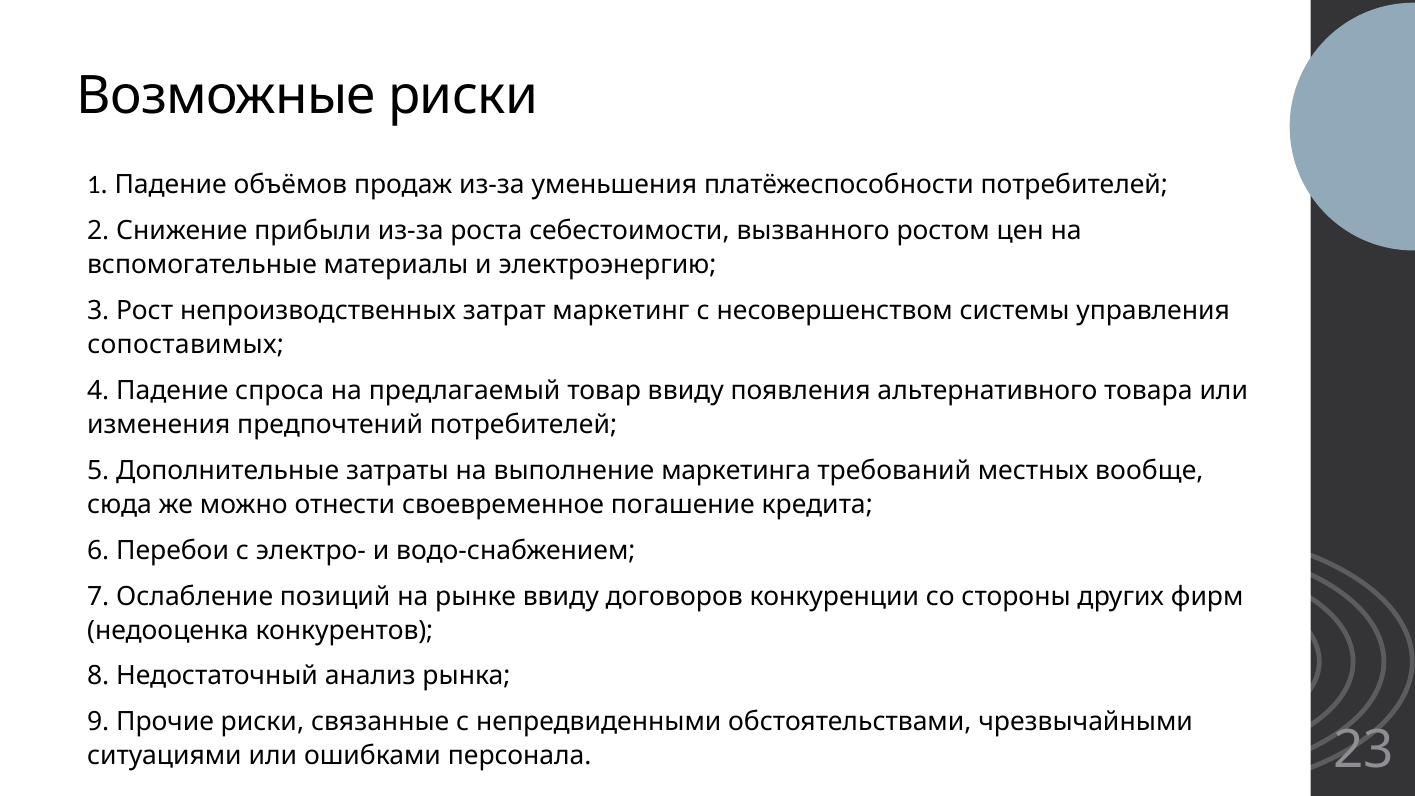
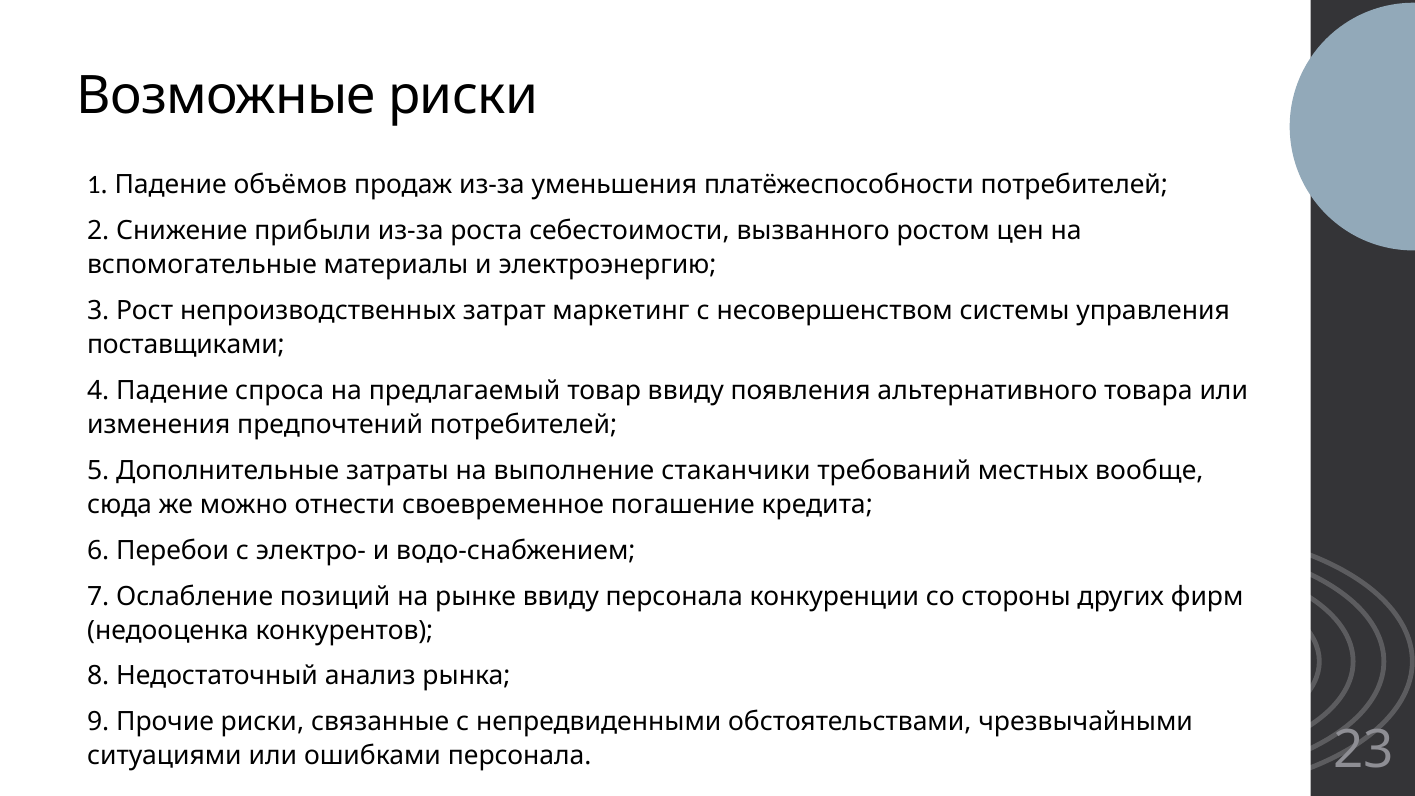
сопоставимых: сопоставимых -> поставщиками
маркетинга: маркетинга -> стаканчики
ввиду договоров: договоров -> персонала
